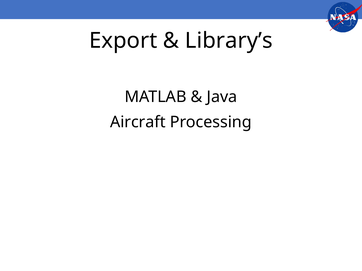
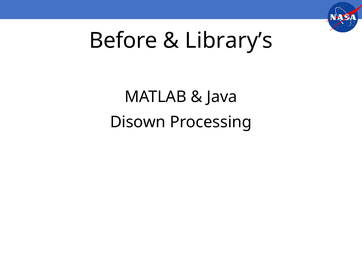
Export: Export -> Before
Aircraft: Aircraft -> Disown
